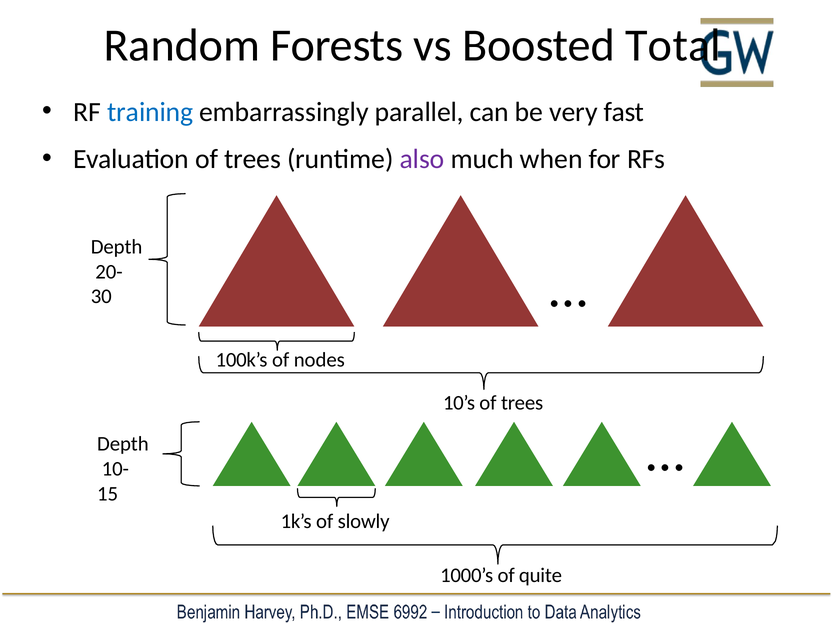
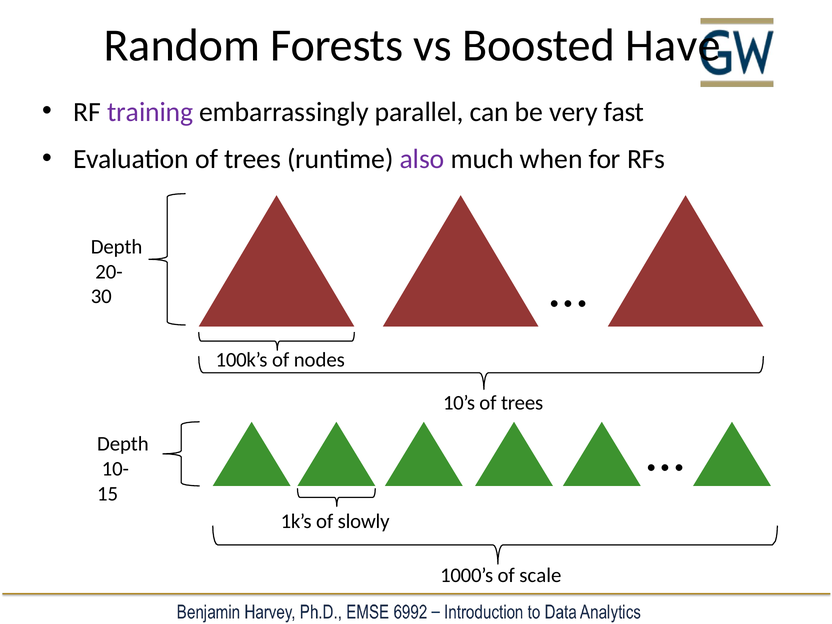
Total: Total -> Have
training colour: blue -> purple
quite: quite -> scale
